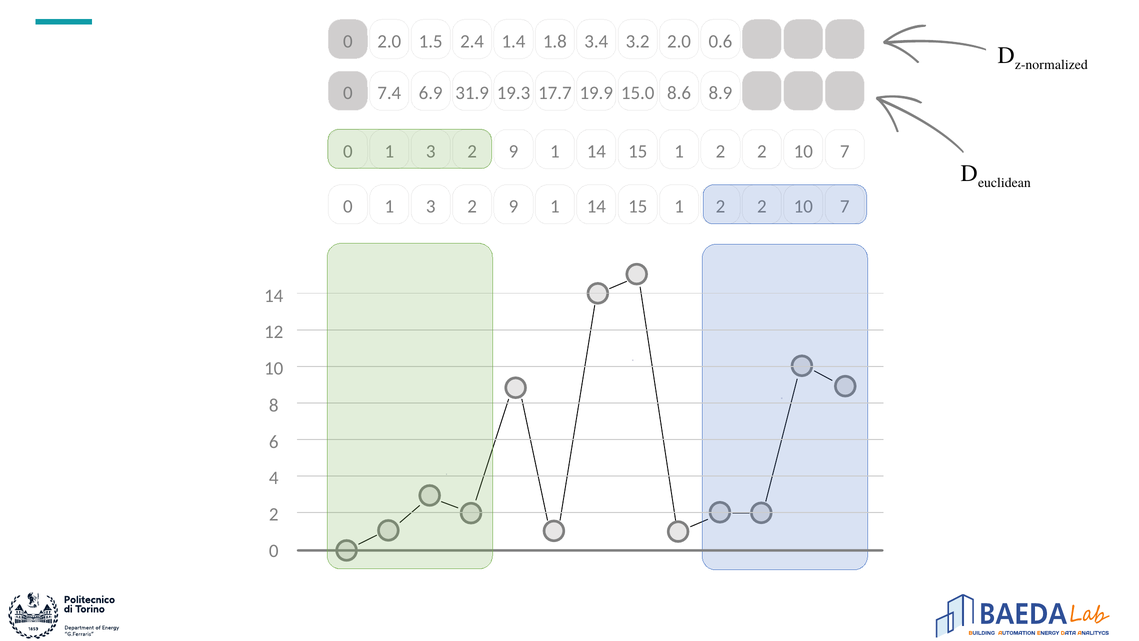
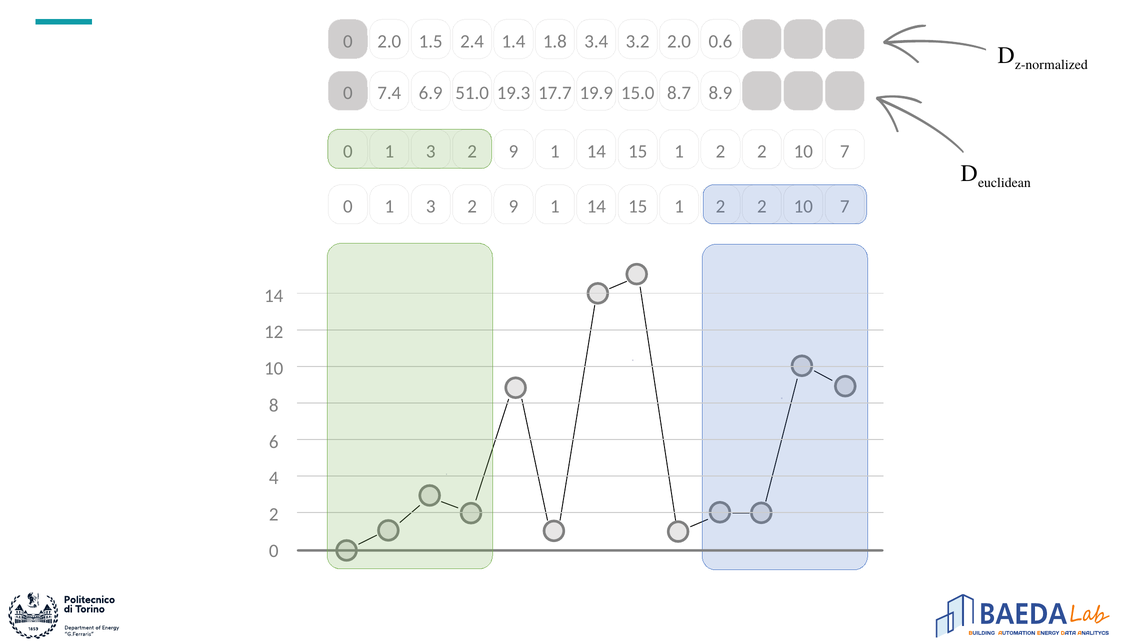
31.9: 31.9 -> 51.0
8.6: 8.6 -> 8.7
